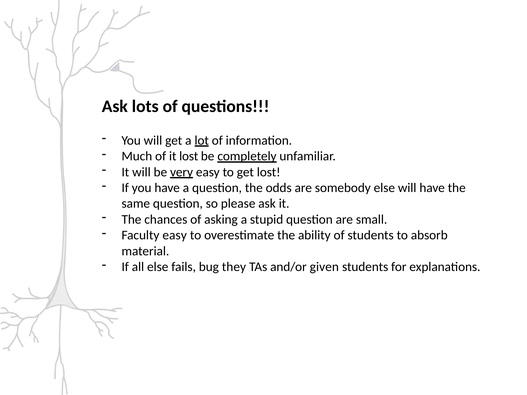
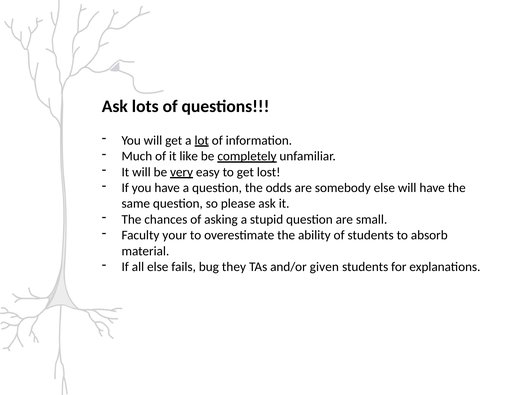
it lost: lost -> like
Faculty easy: easy -> your
